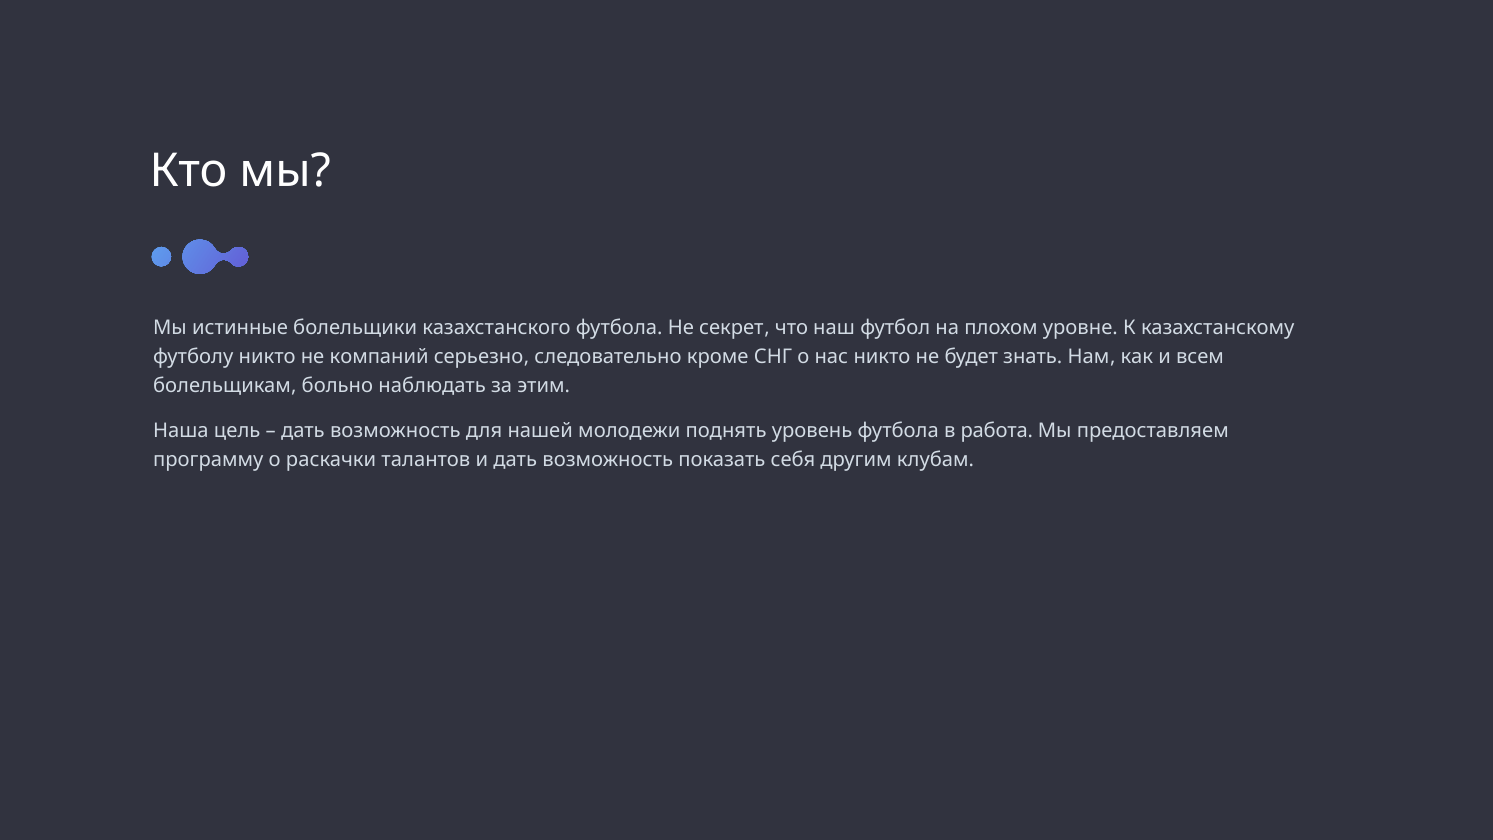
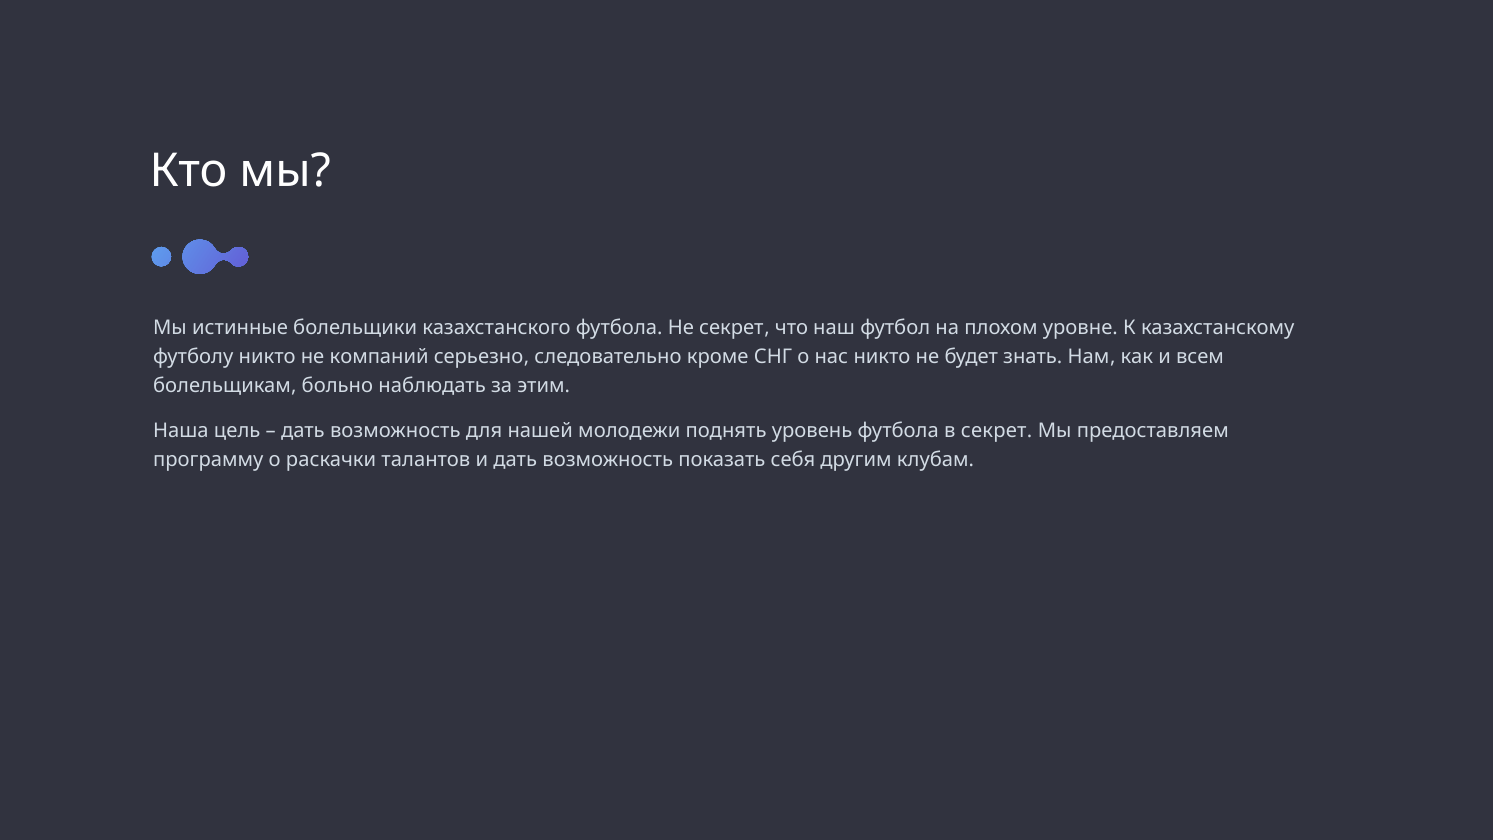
в работа: работа -> секрет
